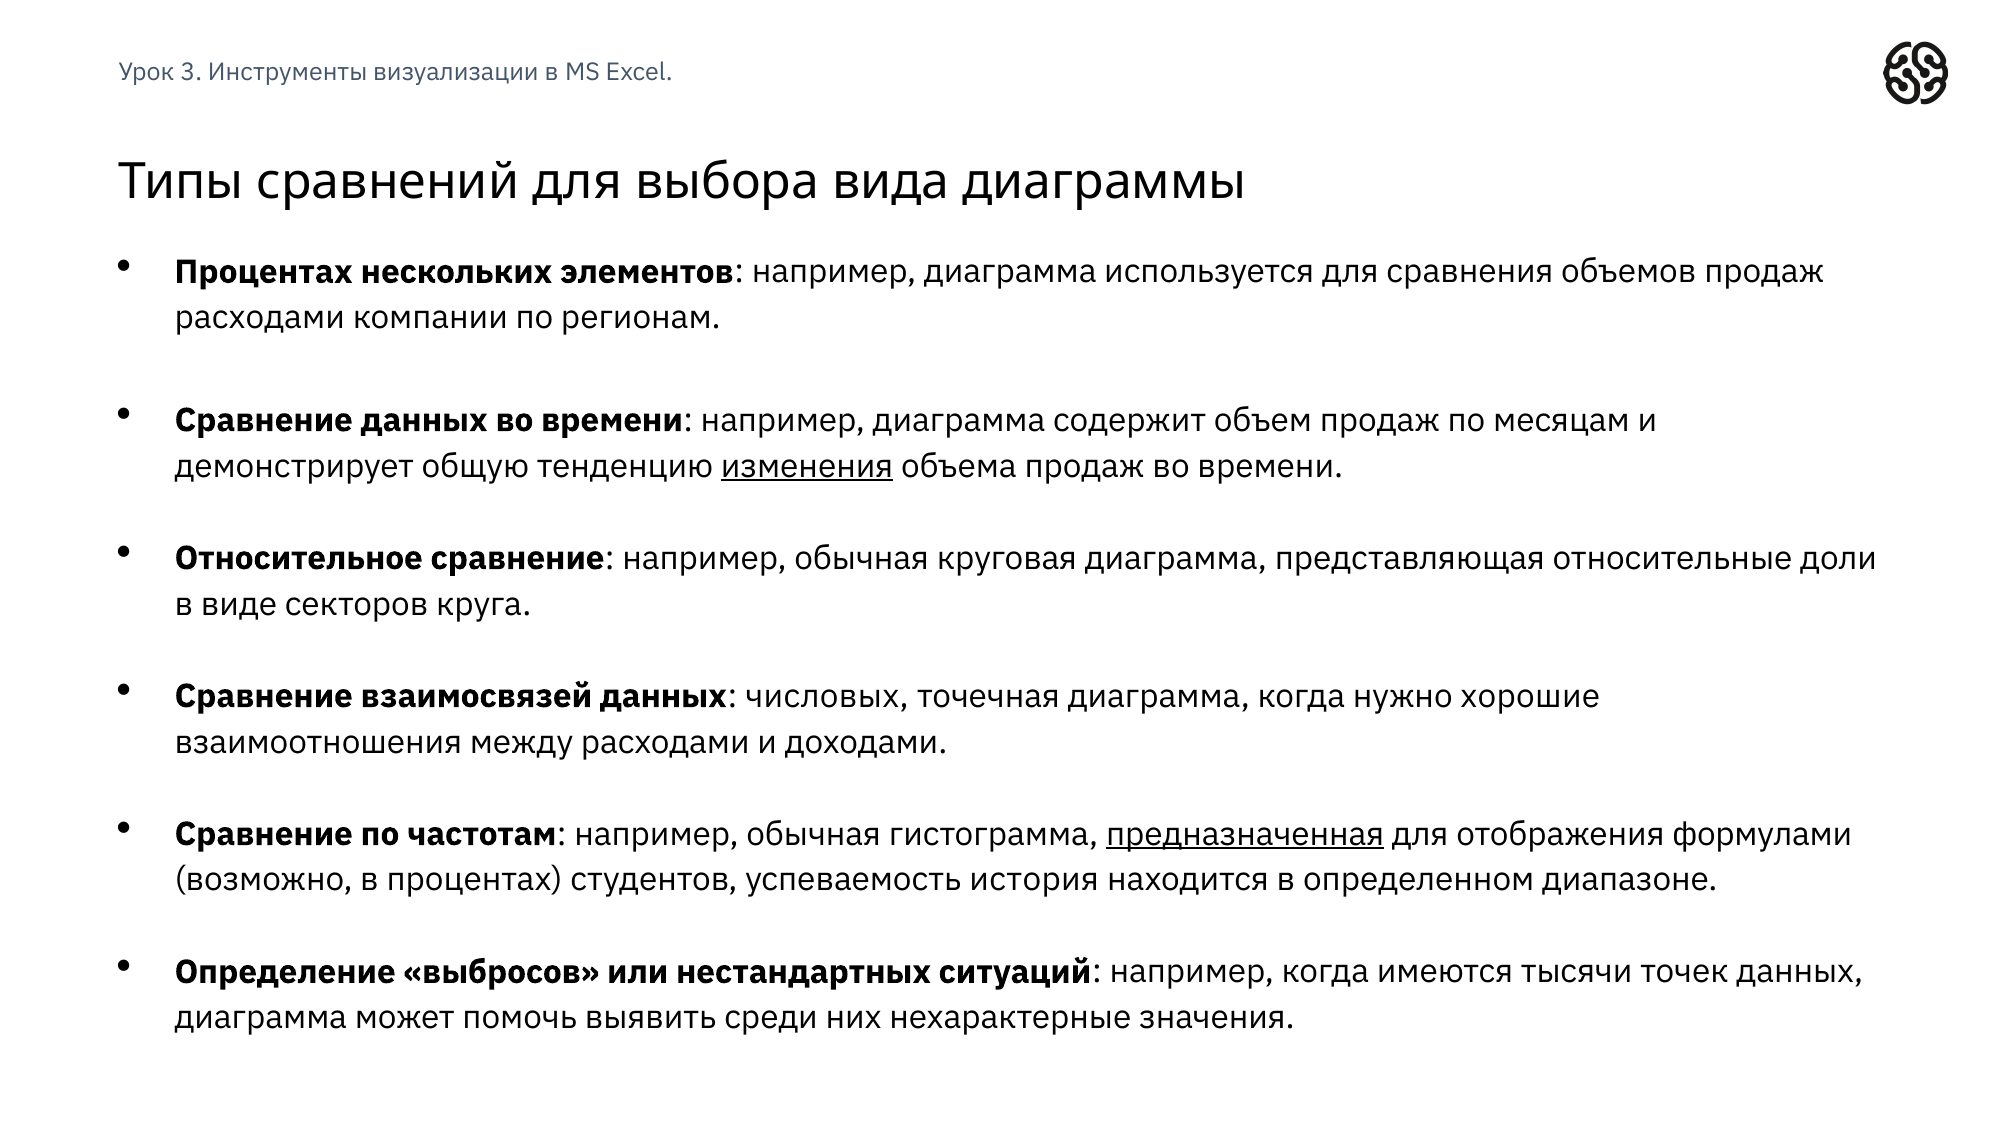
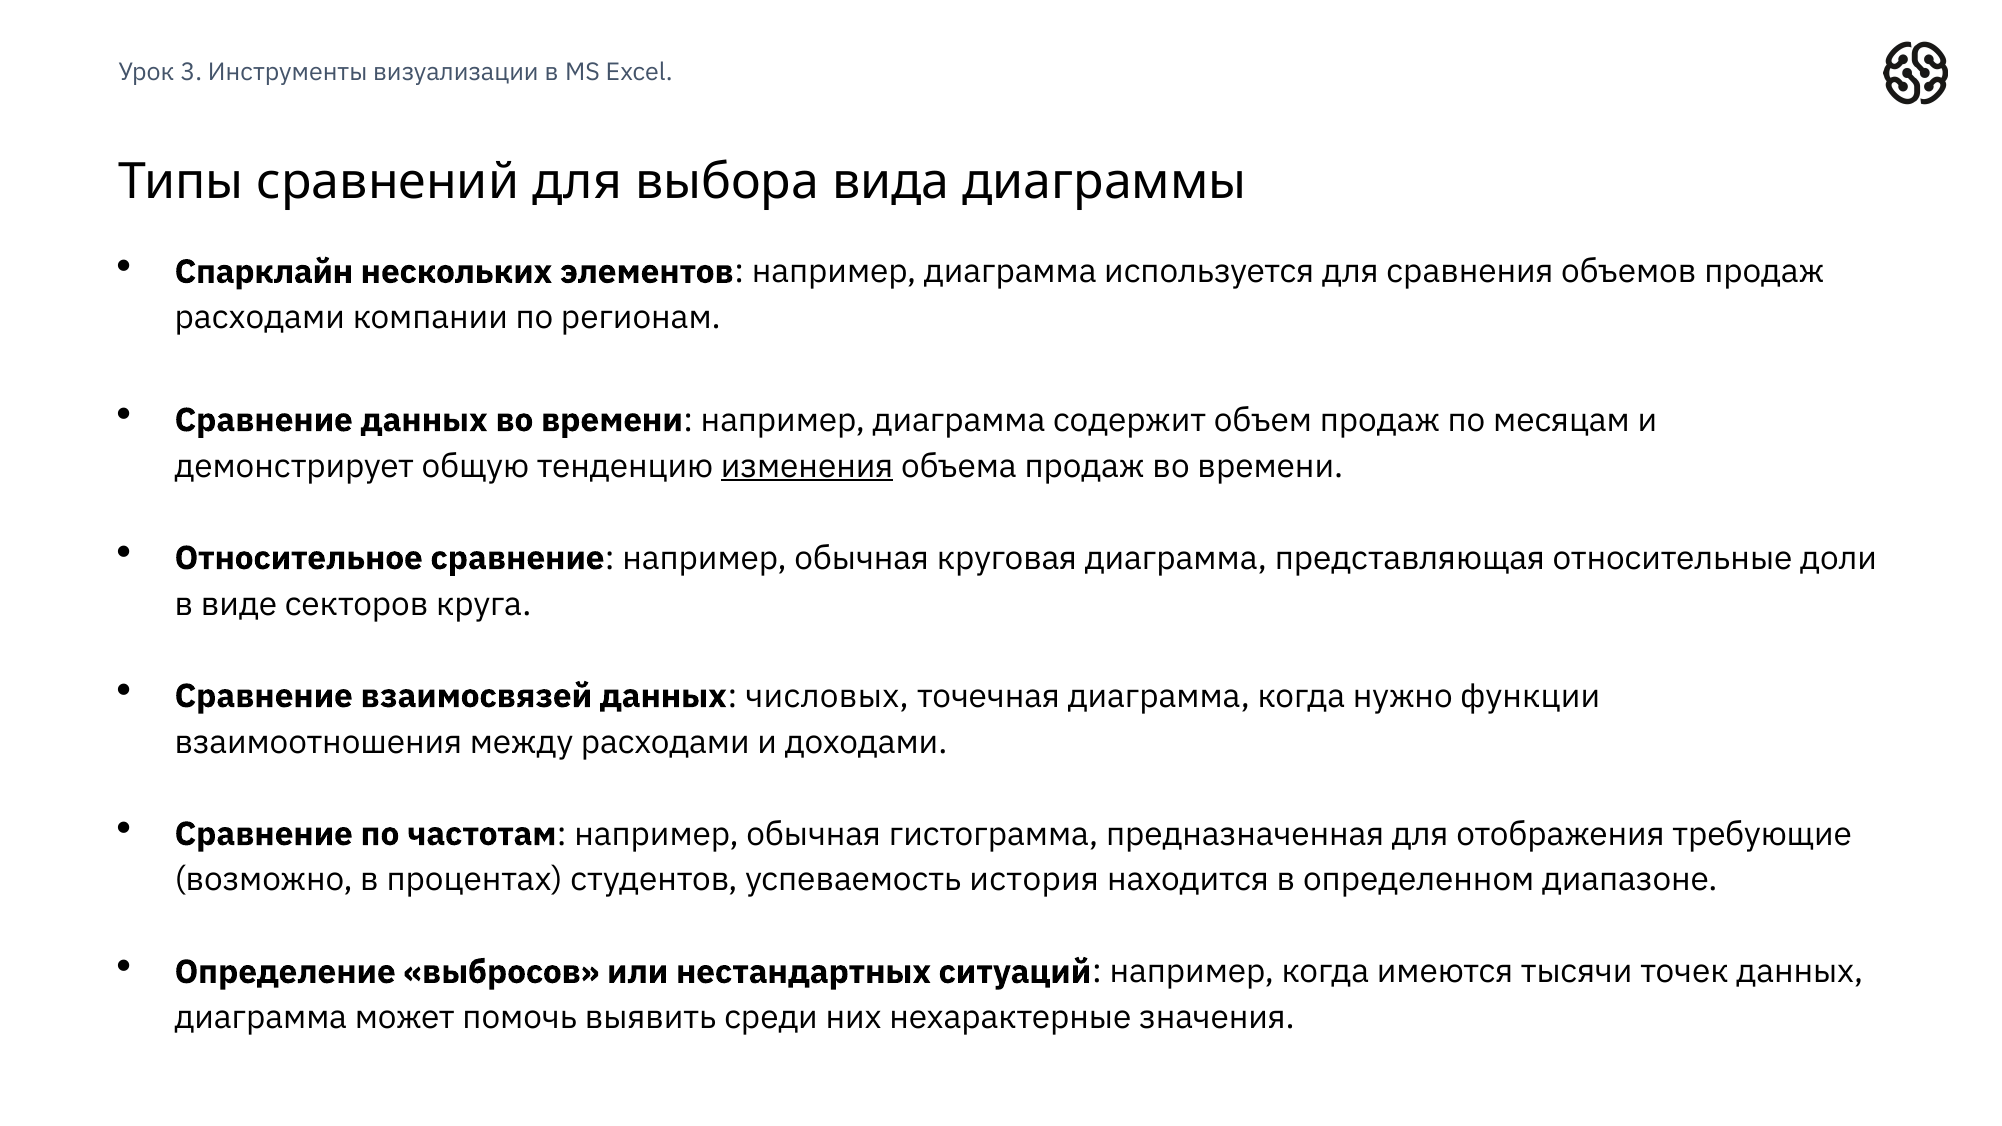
Процентах at (264, 272): Процентах -> Спарклайн
хорошие: хорошие -> функции
предназначенная underline: present -> none
формулами: формулами -> требующие
